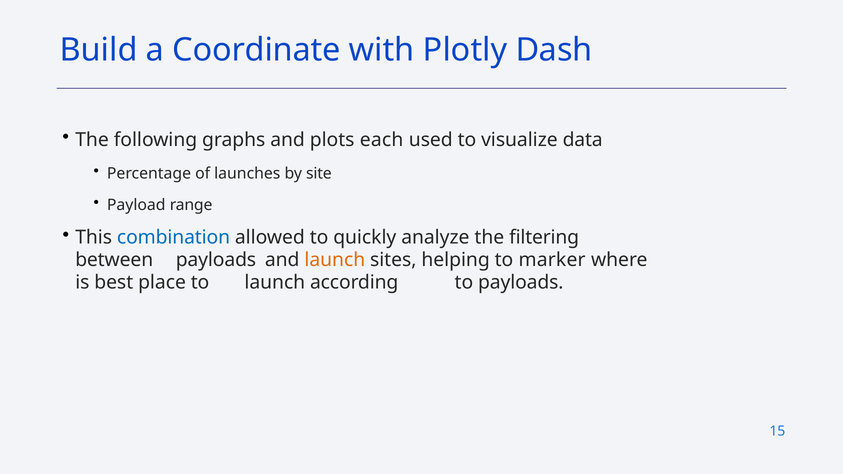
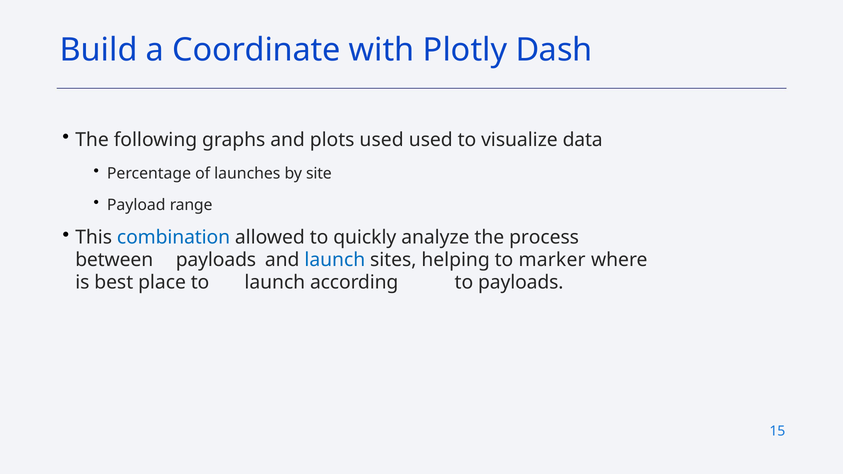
plots each: each -> used
filtering: filtering -> process
launch at (335, 260) colour: orange -> blue
